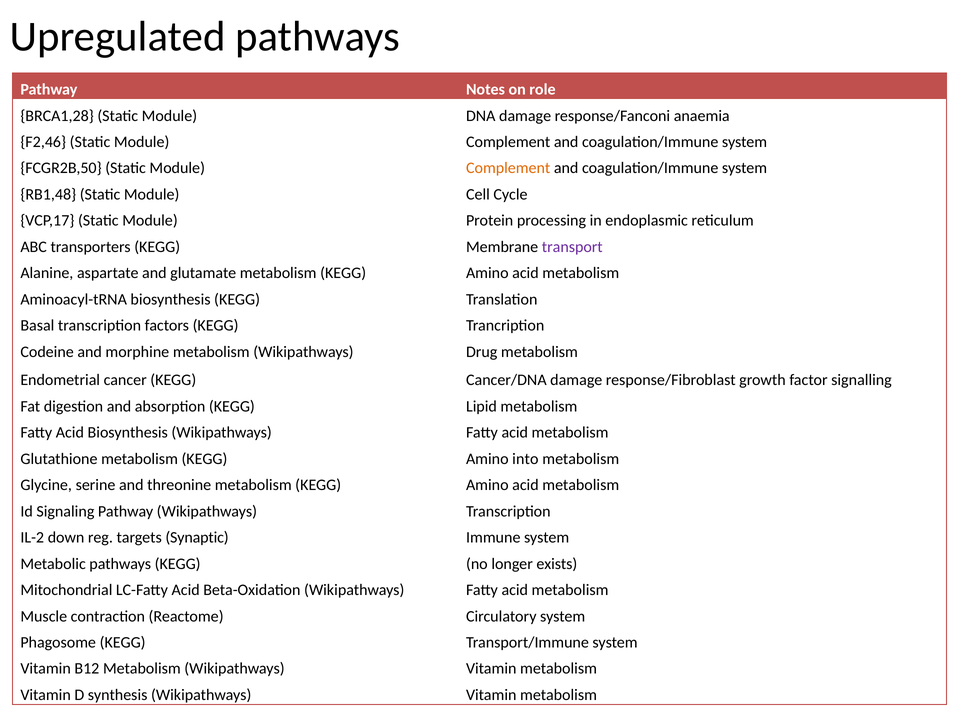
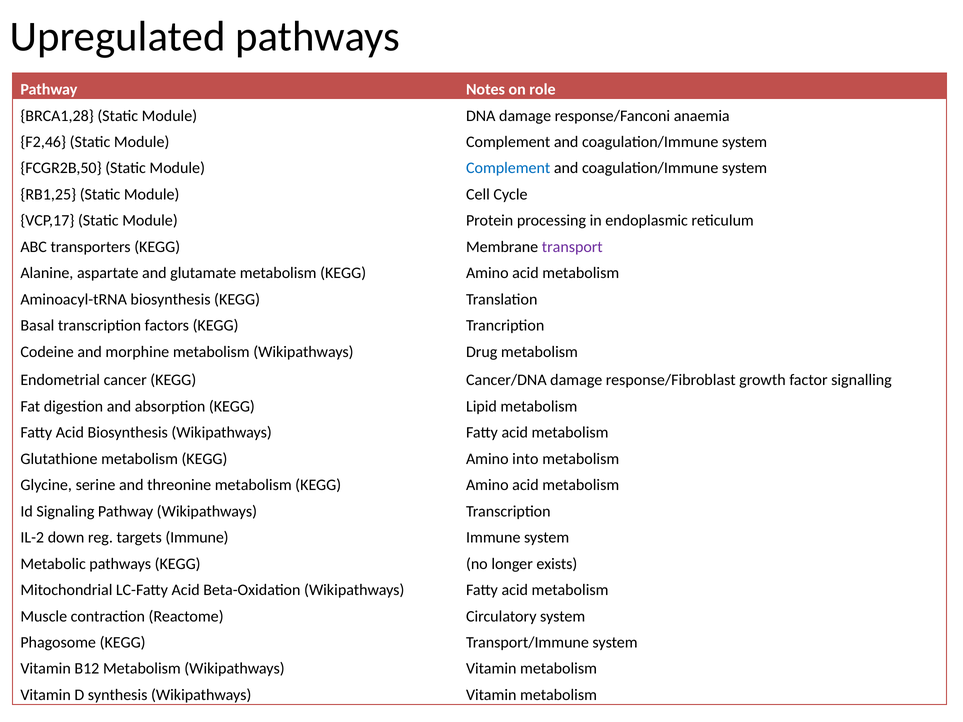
Complement at (508, 168) colour: orange -> blue
RB1,48: RB1,48 -> RB1,25
targets Synaptic: Synaptic -> Immune
